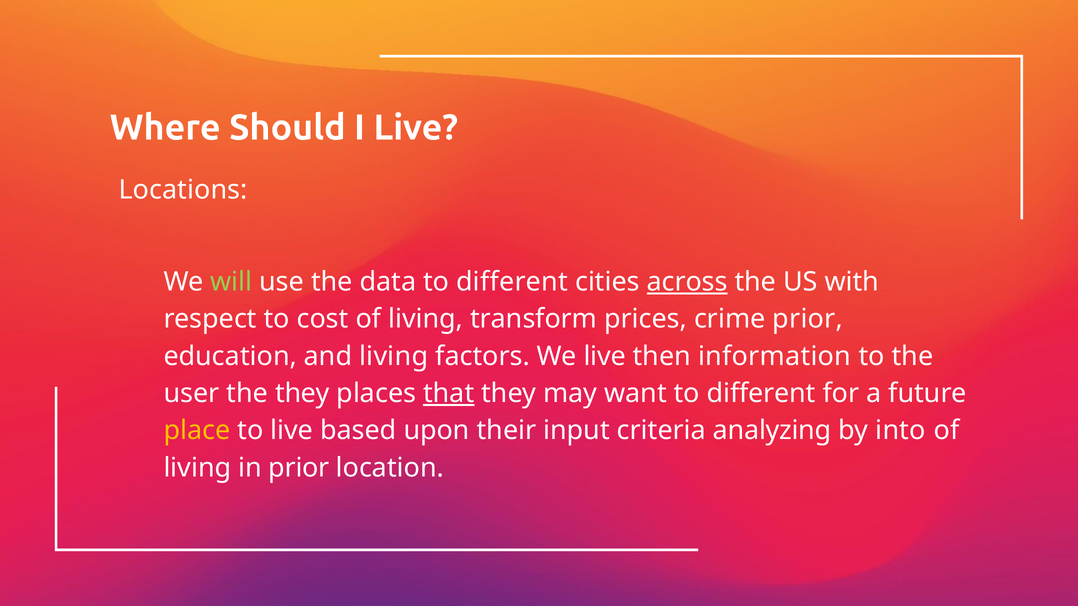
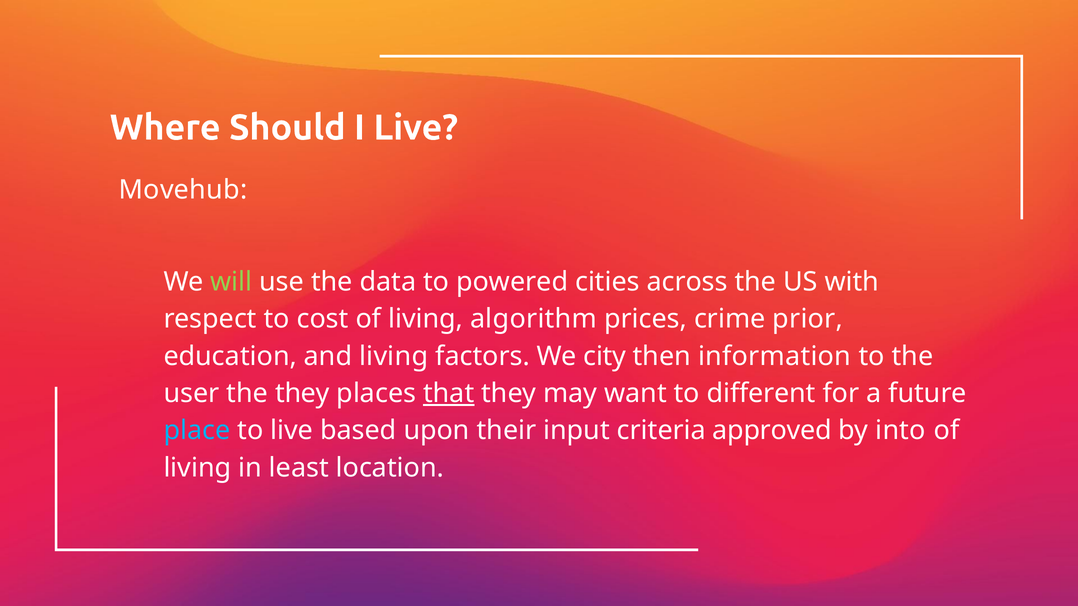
Locations: Locations -> Movehub
data to different: different -> powered
across underline: present -> none
transform: transform -> algorithm
We live: live -> city
place colour: yellow -> light blue
analyzing: analyzing -> approved
in prior: prior -> least
